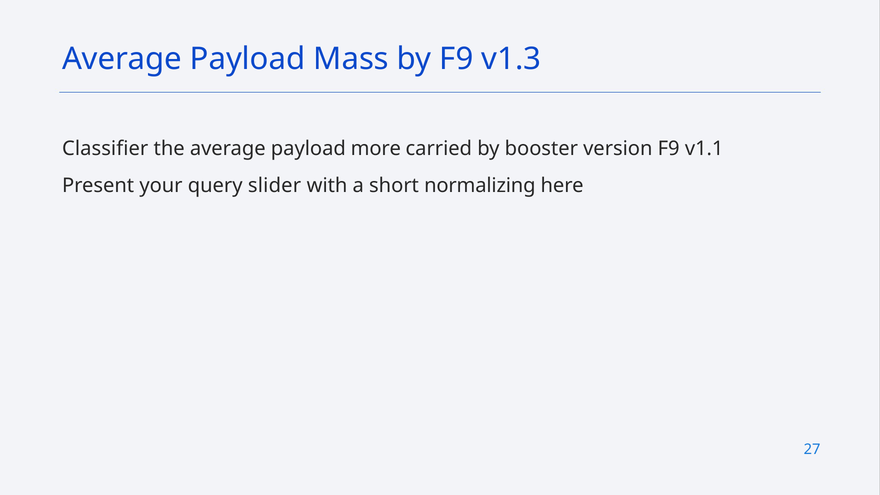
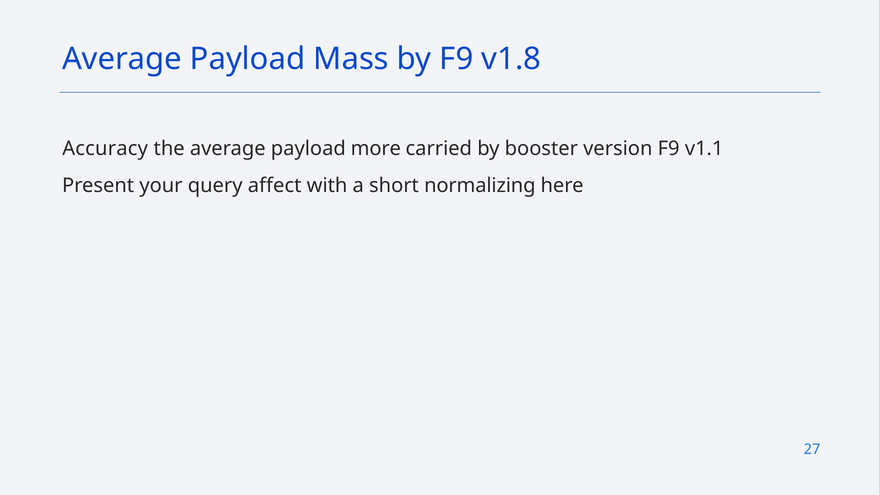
v1.3: v1.3 -> v1.8
Classifier: Classifier -> Accuracy
slider: slider -> affect
